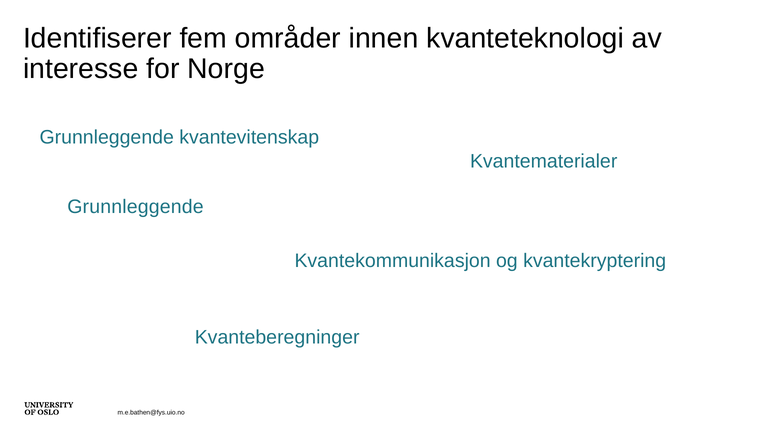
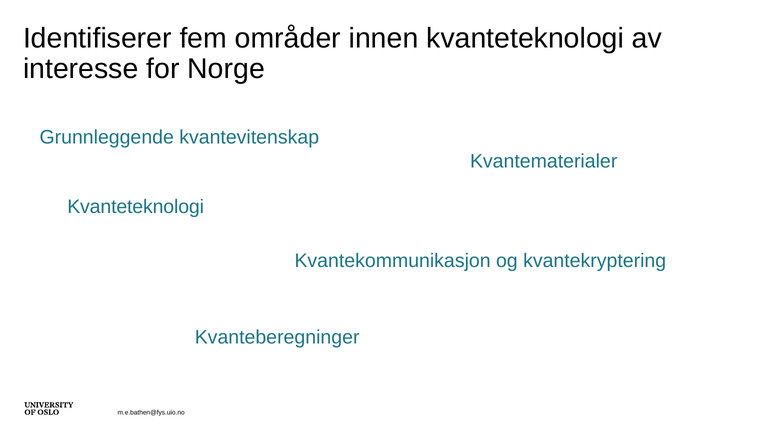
Grunnleggende at (135, 207): Grunnleggende -> Kvanteteknologi
